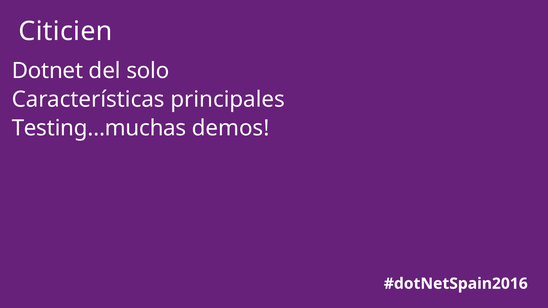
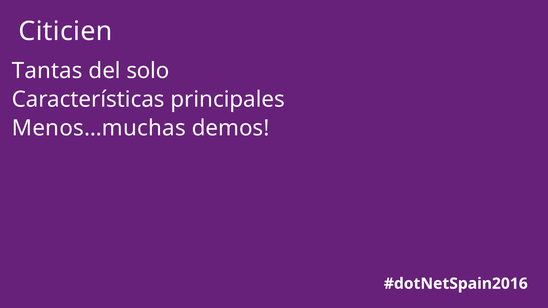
Dotnet: Dotnet -> Tantas
Testing…muchas: Testing…muchas -> Menos…muchas
